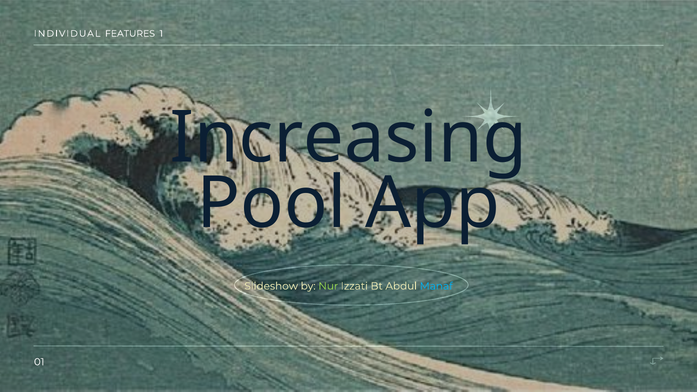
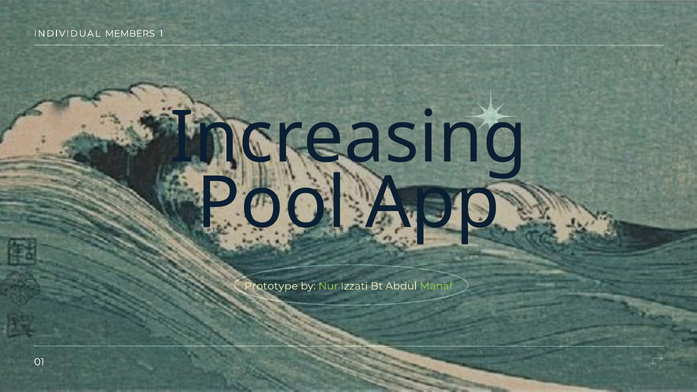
FEATURES: FEATURES -> MEMBERS
Slideshow: Slideshow -> Prototype
Manaf colour: light blue -> light green
